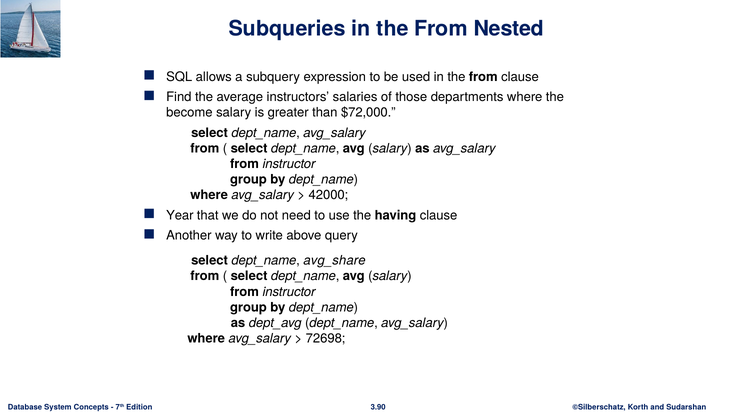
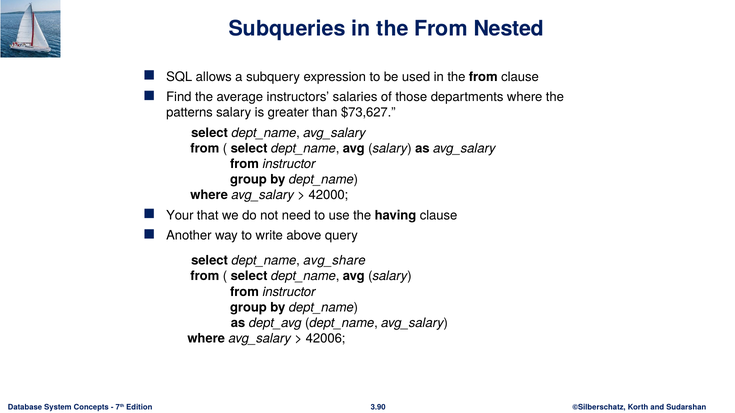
become: become -> patterns
$72,000: $72,000 -> $73,627
Year: Year -> Your
72698: 72698 -> 42006
